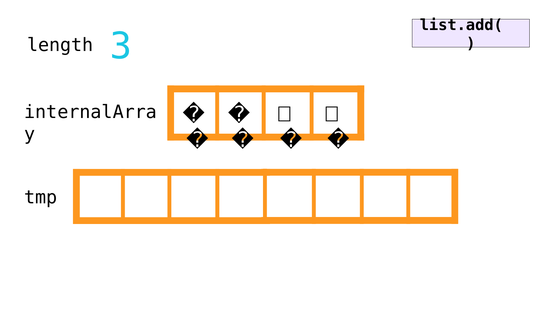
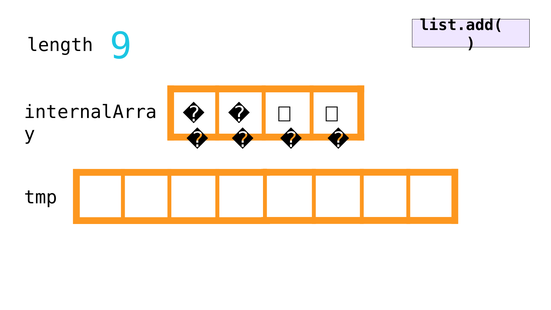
3: 3 -> 9
